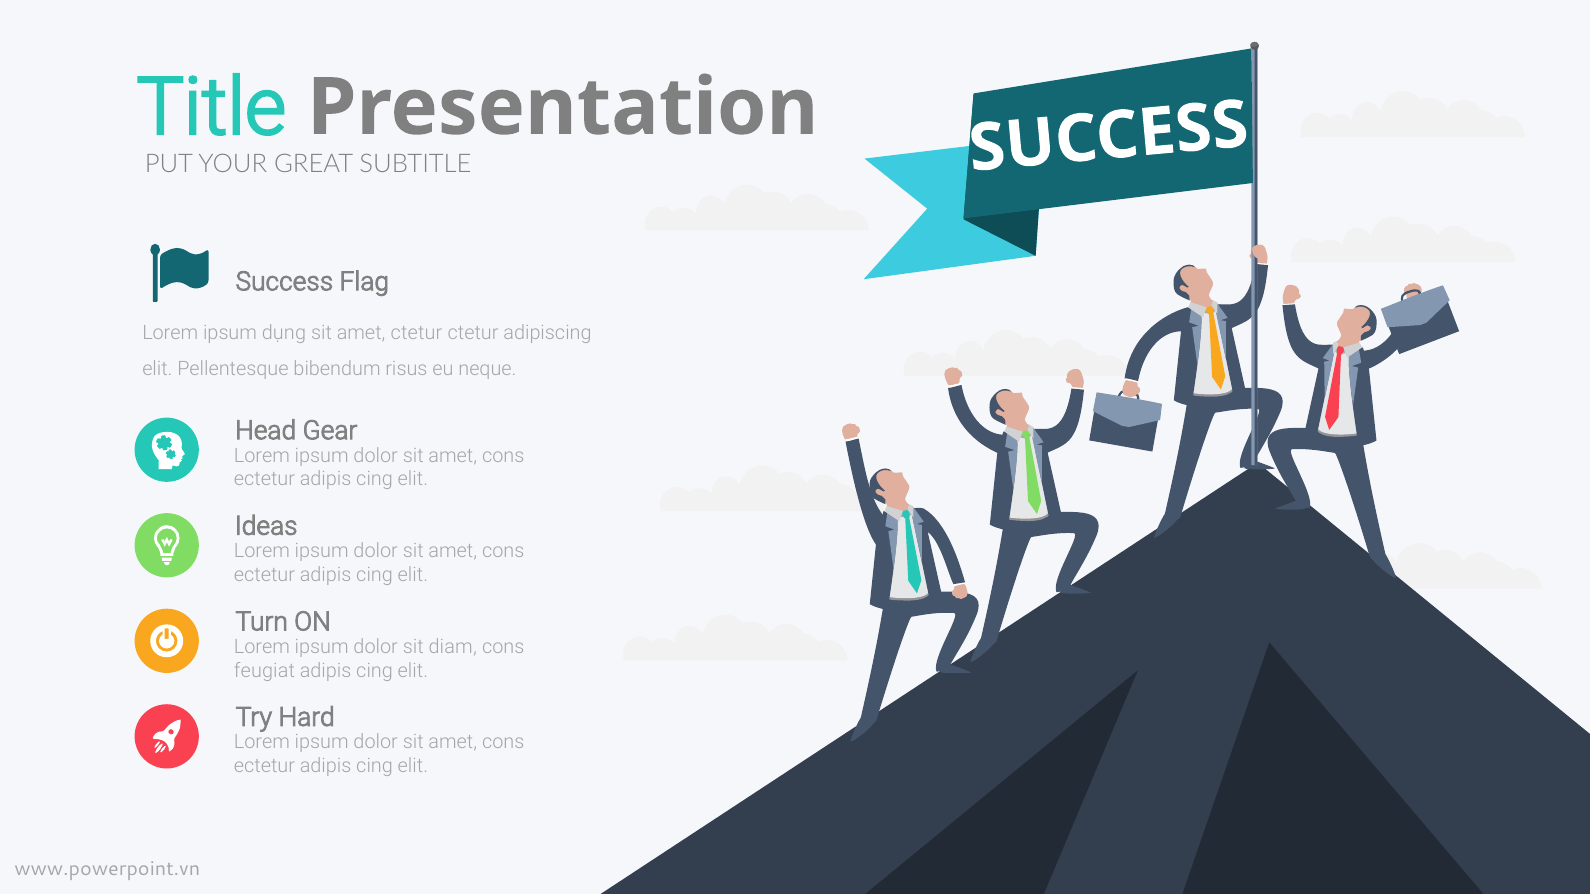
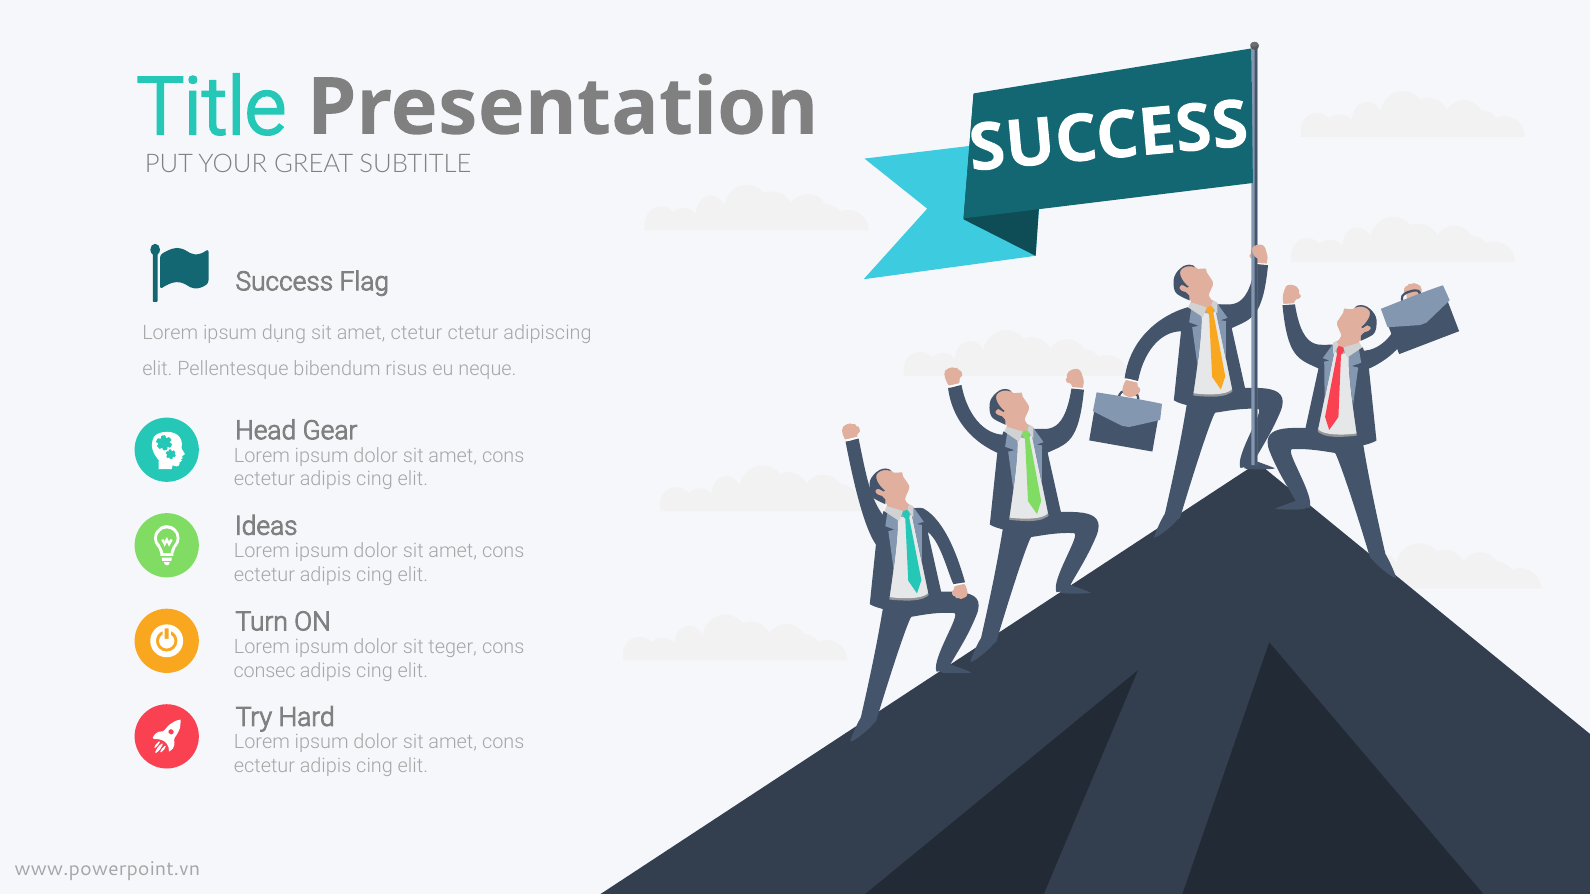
diam: diam -> teger
feugiat: feugiat -> consec
